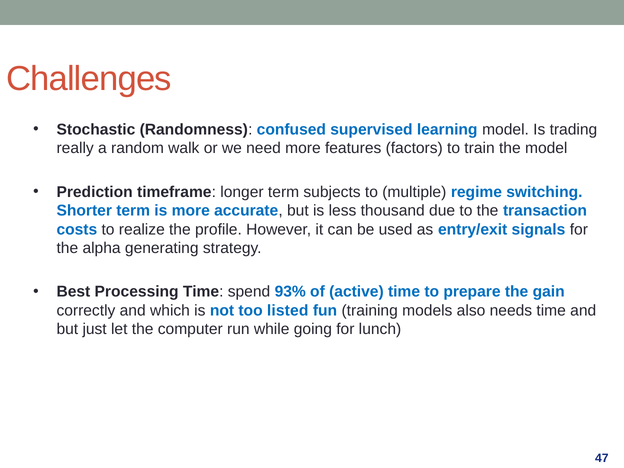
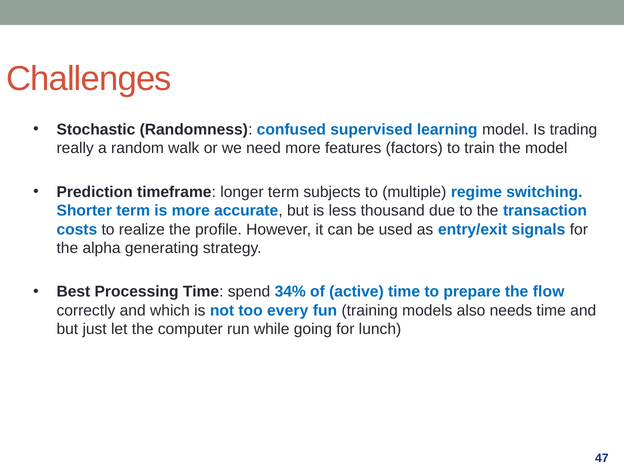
93%: 93% -> 34%
gain: gain -> flow
listed: listed -> every
